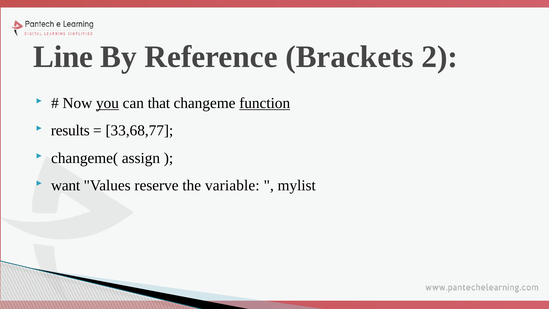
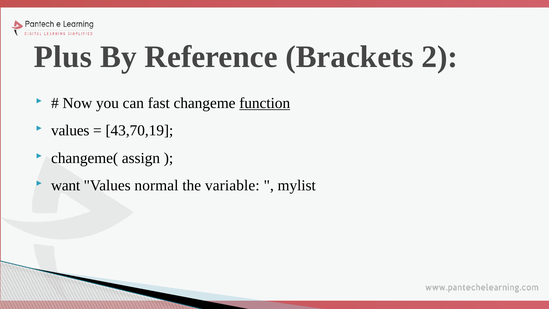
Line: Line -> Plus
you underline: present -> none
that: that -> fast
results at (70, 131): results -> values
33,68,77: 33,68,77 -> 43,70,19
reserve: reserve -> normal
